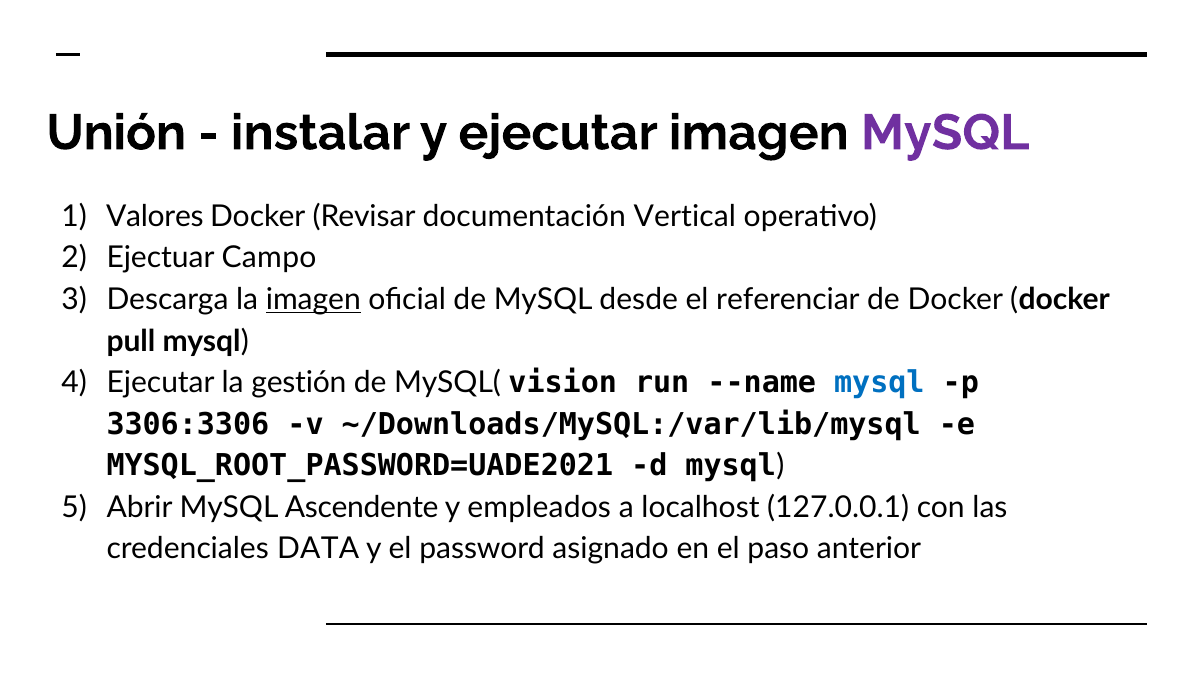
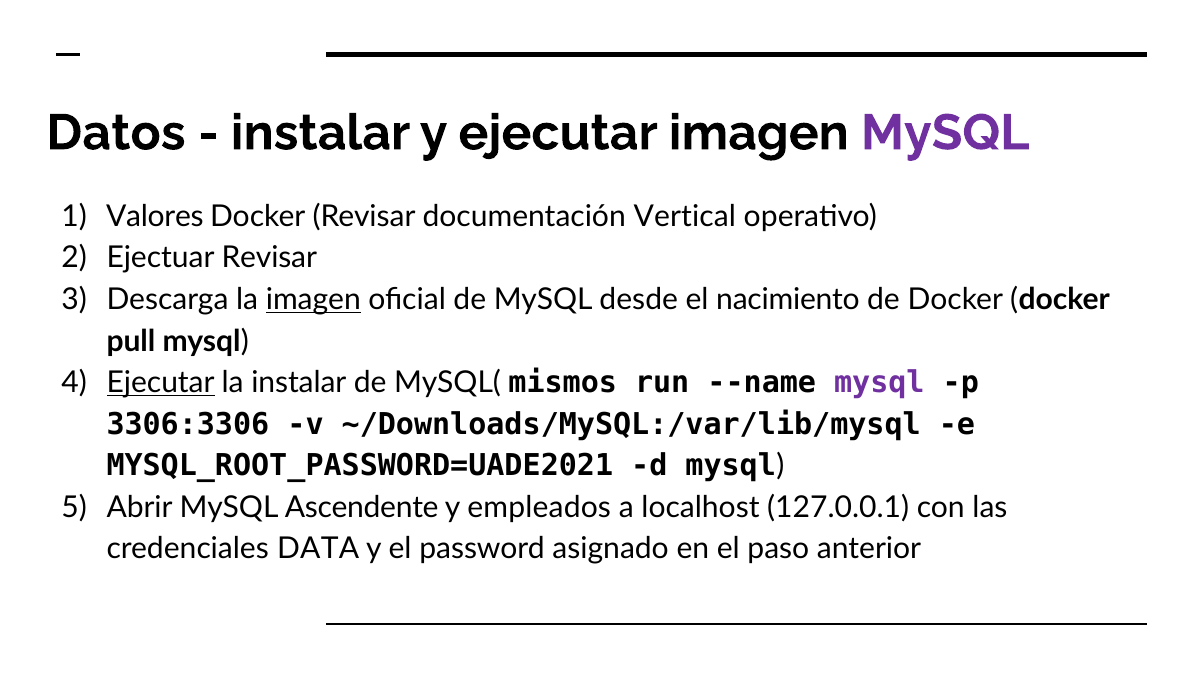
Unión: Unión -> Datos
Ejectuar Campo: Campo -> Revisar
referenciar: referenciar -> nacimiento
Ejecutar at (161, 382) underline: none -> present
la gestión: gestión -> instalar
vision: vision -> mismos
mysql at (879, 382) colour: blue -> purple
